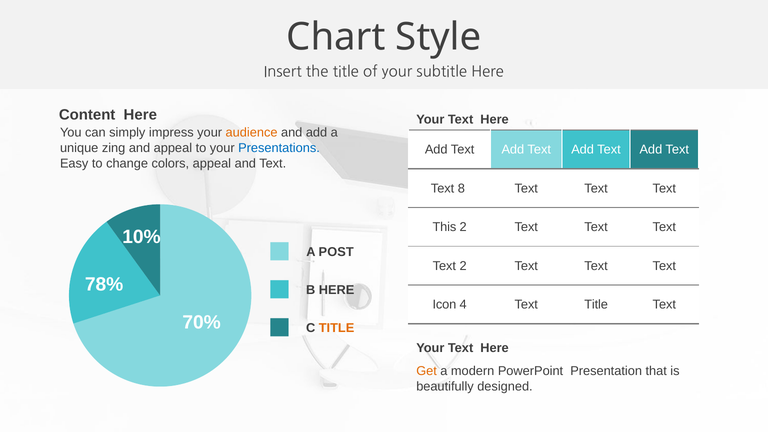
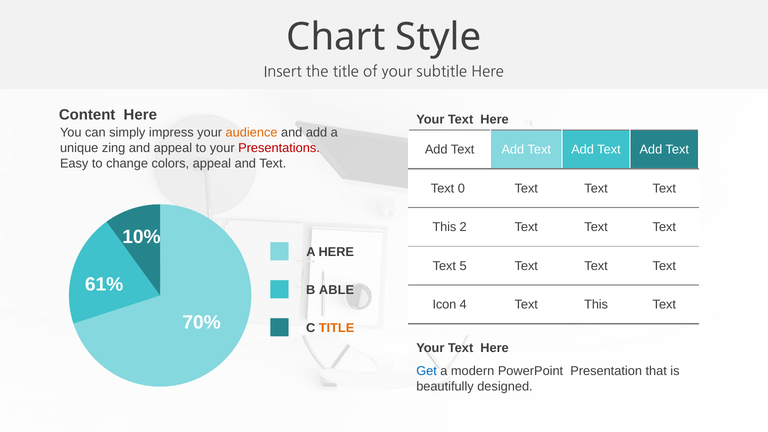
Presentations colour: blue -> red
8: 8 -> 0
A POST: POST -> HERE
Text 2: 2 -> 5
78%: 78% -> 61%
B HERE: HERE -> ABLE
4 Text Title: Title -> This
Get colour: orange -> blue
